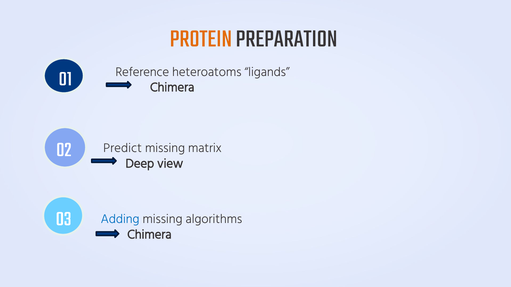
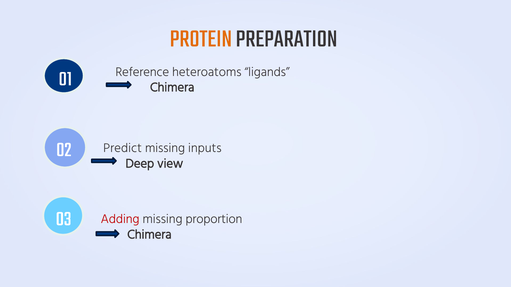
matrix: matrix -> inputs
Adding colour: blue -> red
algorithms: algorithms -> proportion
